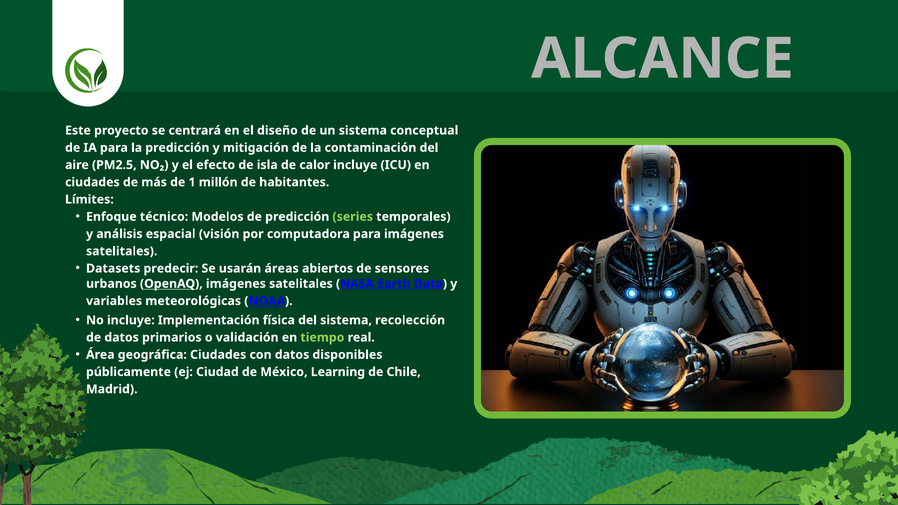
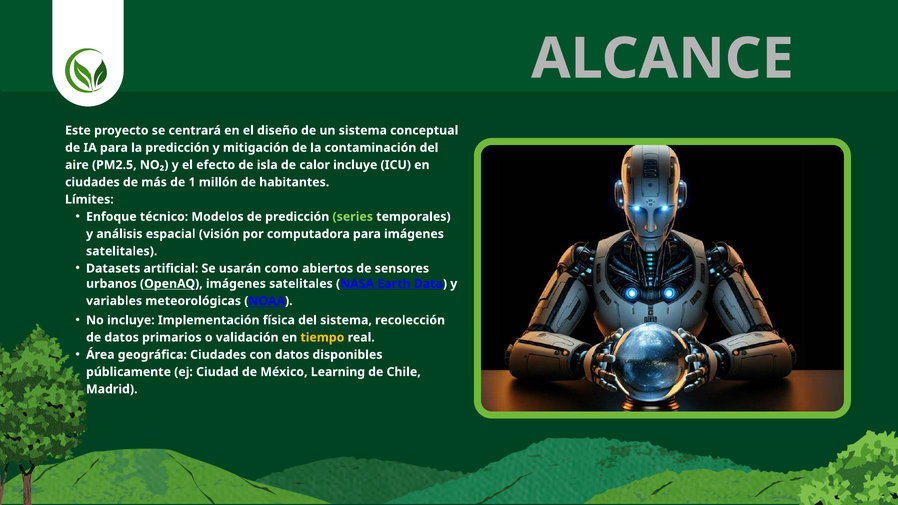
predecir: predecir -> artificial
áreas: áreas -> como
tiempo colour: light green -> yellow
